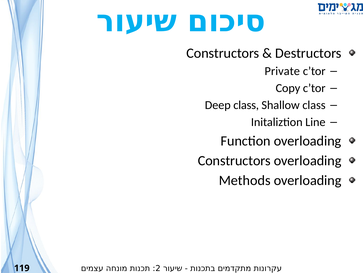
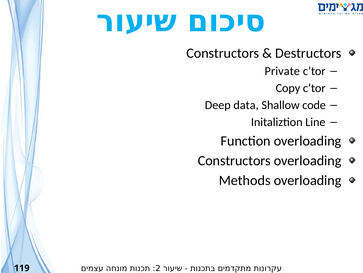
Deep class: class -> data
Shallow class: class -> code
